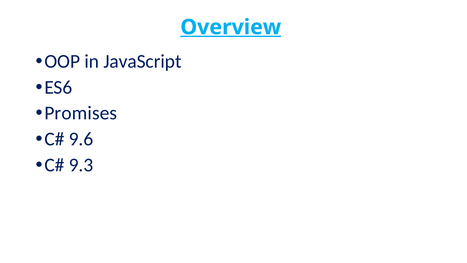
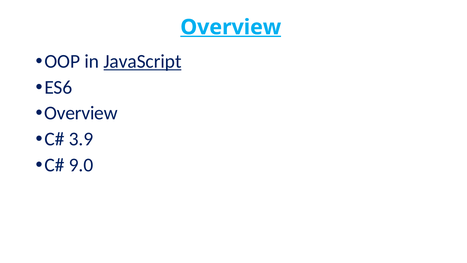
JavaScript underline: none -> present
Promises at (81, 113): Promises -> Overview
9.6: 9.6 -> 3.9
9.3: 9.3 -> 9.0
